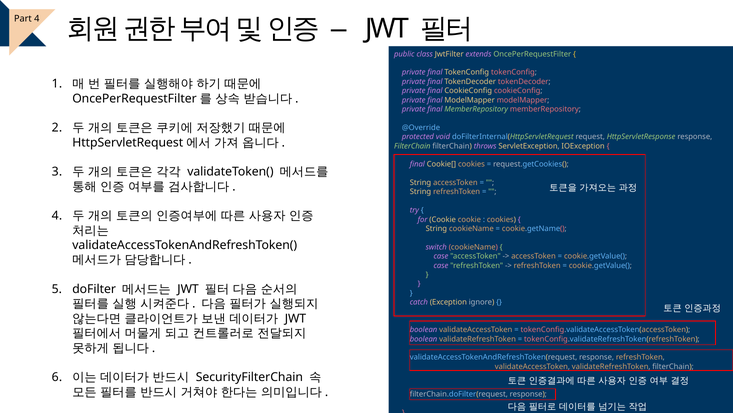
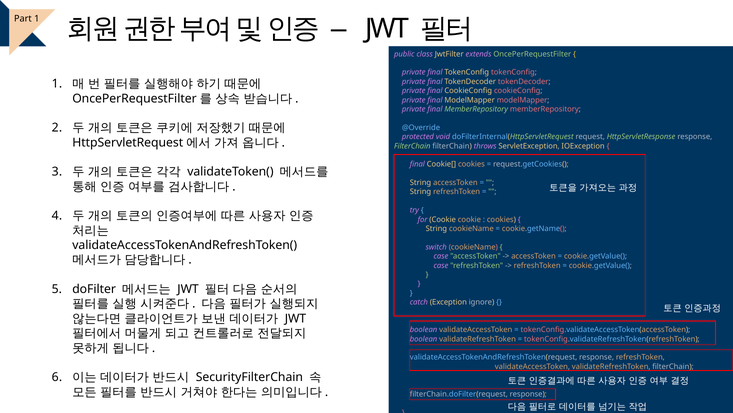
Part 4: 4 -> 1
